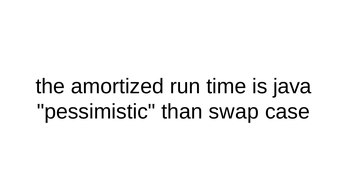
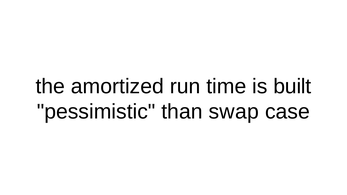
java: java -> built
